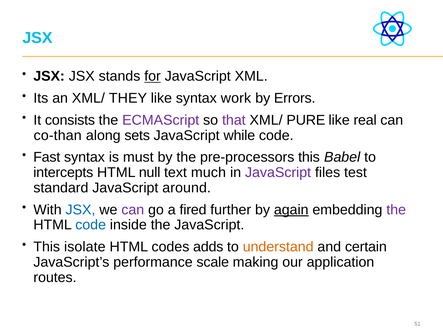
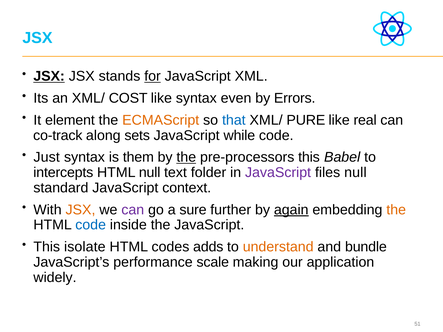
JSX at (49, 76) underline: none -> present
THEY: THEY -> COST
work: work -> even
consists: consists -> element
ECMAScript colour: purple -> orange
that colour: purple -> blue
co-than: co-than -> co-track
Fast: Fast -> Just
must: must -> them
the at (186, 157) underline: none -> present
much: much -> folder
files test: test -> null
around: around -> context
JSX at (81, 210) colour: blue -> orange
fired: fired -> sure
the at (396, 210) colour: purple -> orange
certain: certain -> bundle
routes: routes -> widely
